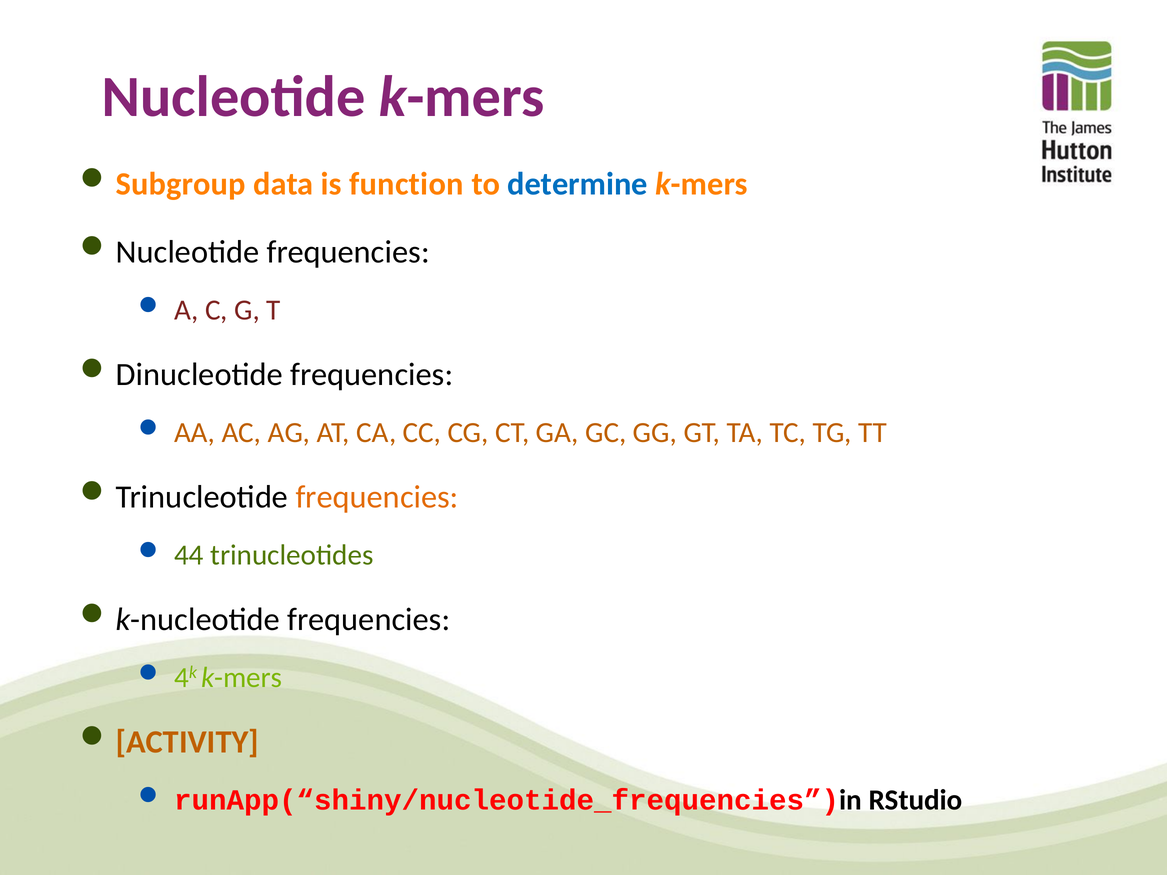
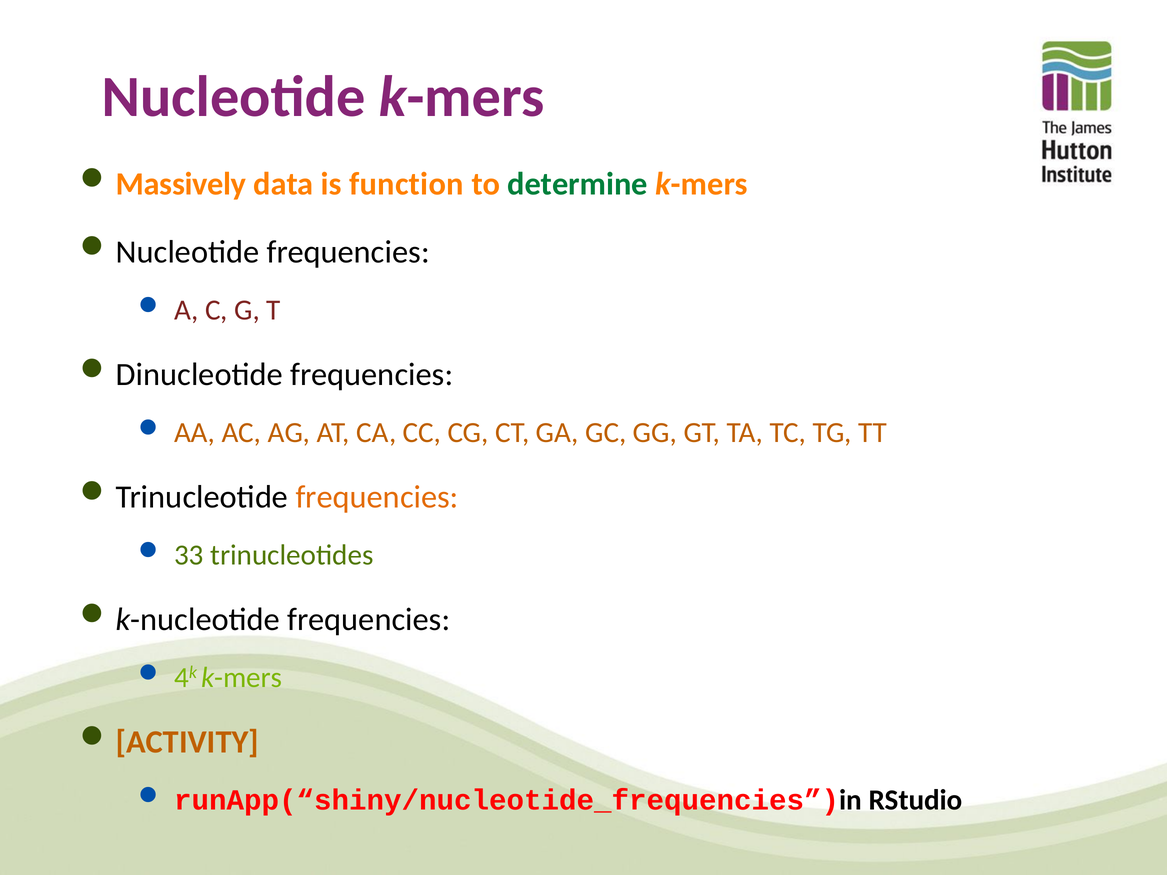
Subgroup: Subgroup -> Massively
determine colour: blue -> green
44: 44 -> 33
